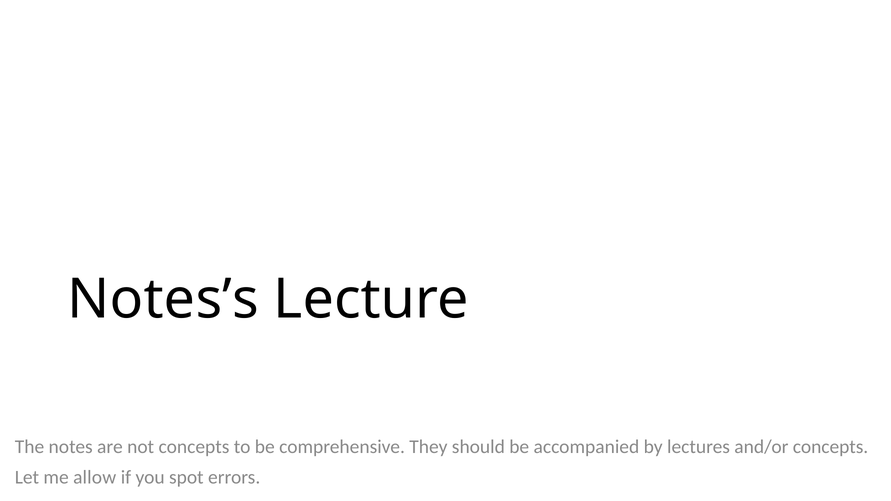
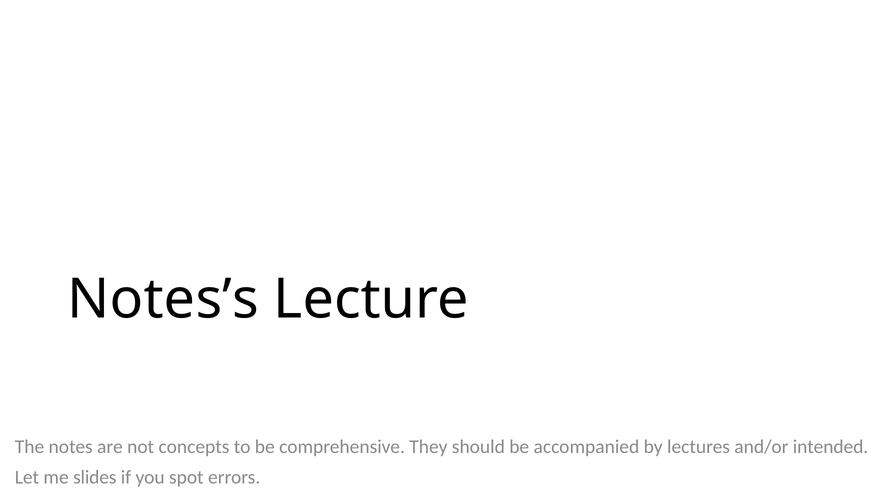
and/or concepts: concepts -> intended
allow: allow -> slides
